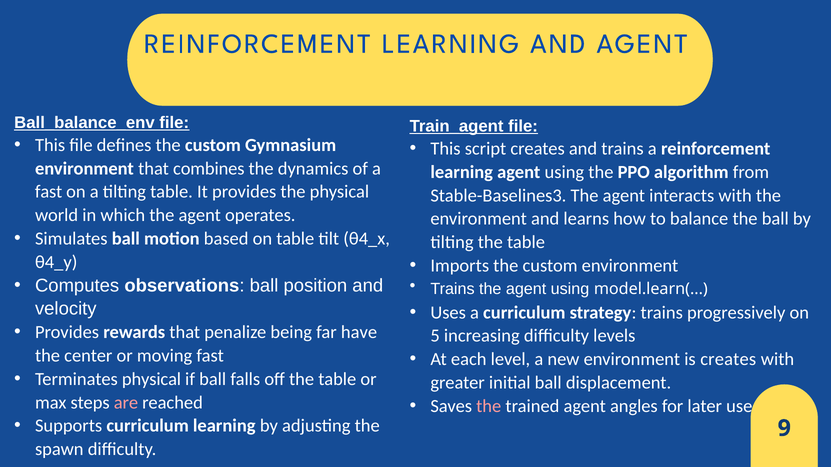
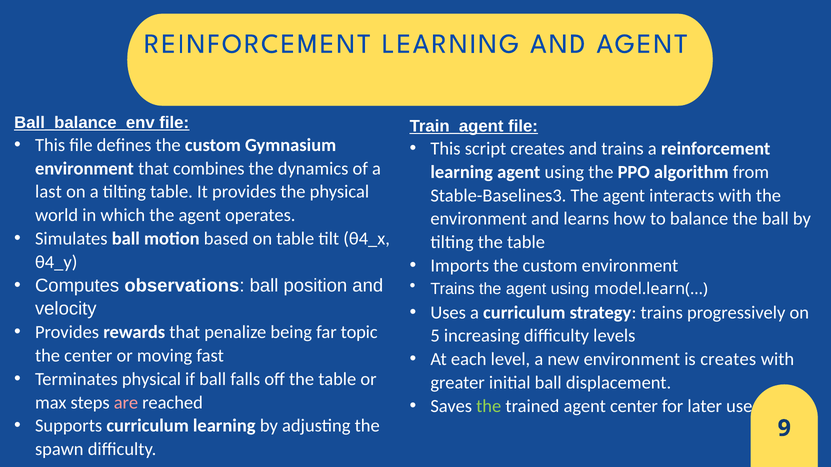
fast at (49, 192): fast -> last
have: have -> topic
the at (489, 406) colour: pink -> light green
agent angles: angles -> center
